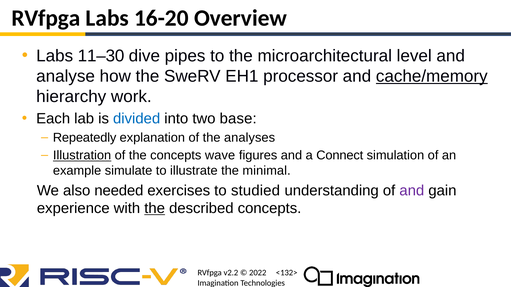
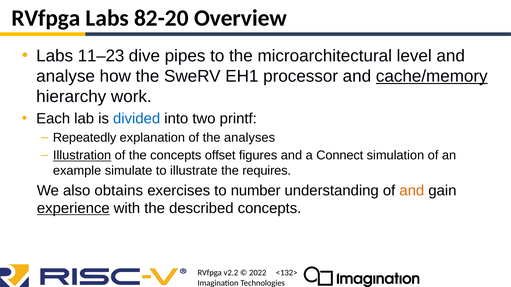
16-20: 16-20 -> 82-20
11–30: 11–30 -> 11–23
base: base -> printf
wave: wave -> offset
minimal: minimal -> requires
needed: needed -> obtains
studied: studied -> number
and at (412, 191) colour: purple -> orange
experience underline: none -> present
the at (155, 209) underline: present -> none
